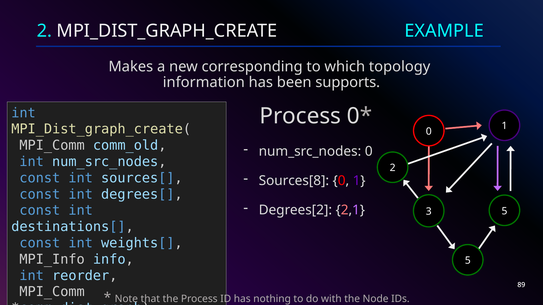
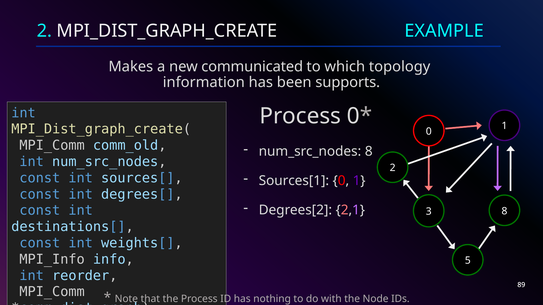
corresponding: corresponding -> communicated
num_src_nodes 0: 0 -> 8
Sources[8: Sources[8 -> Sources[1
3 5: 5 -> 8
